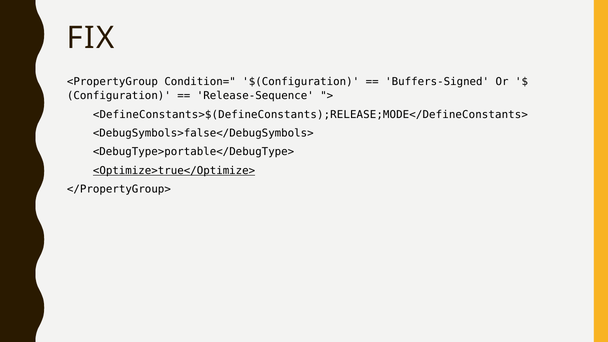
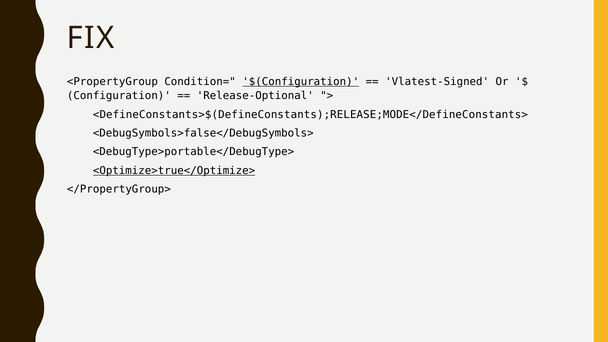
$(Configuration underline: none -> present
Buffers-Signed: Buffers-Signed -> Vlatest-Signed
Release-Sequence: Release-Sequence -> Release-Optional
